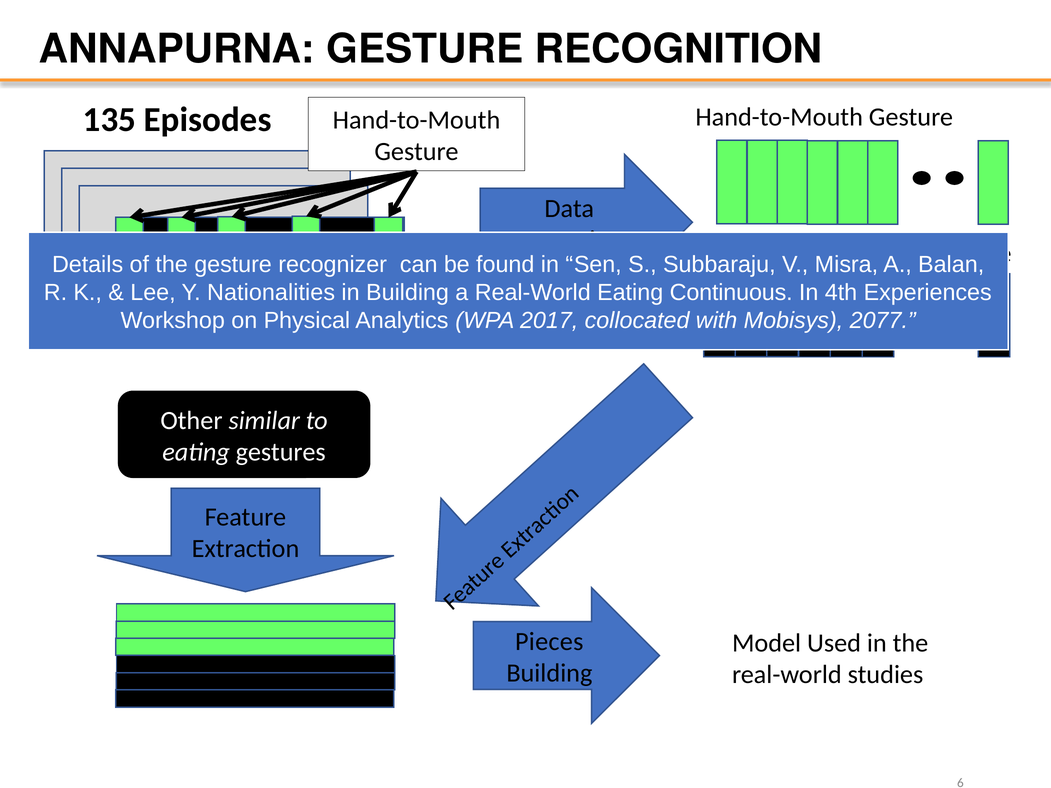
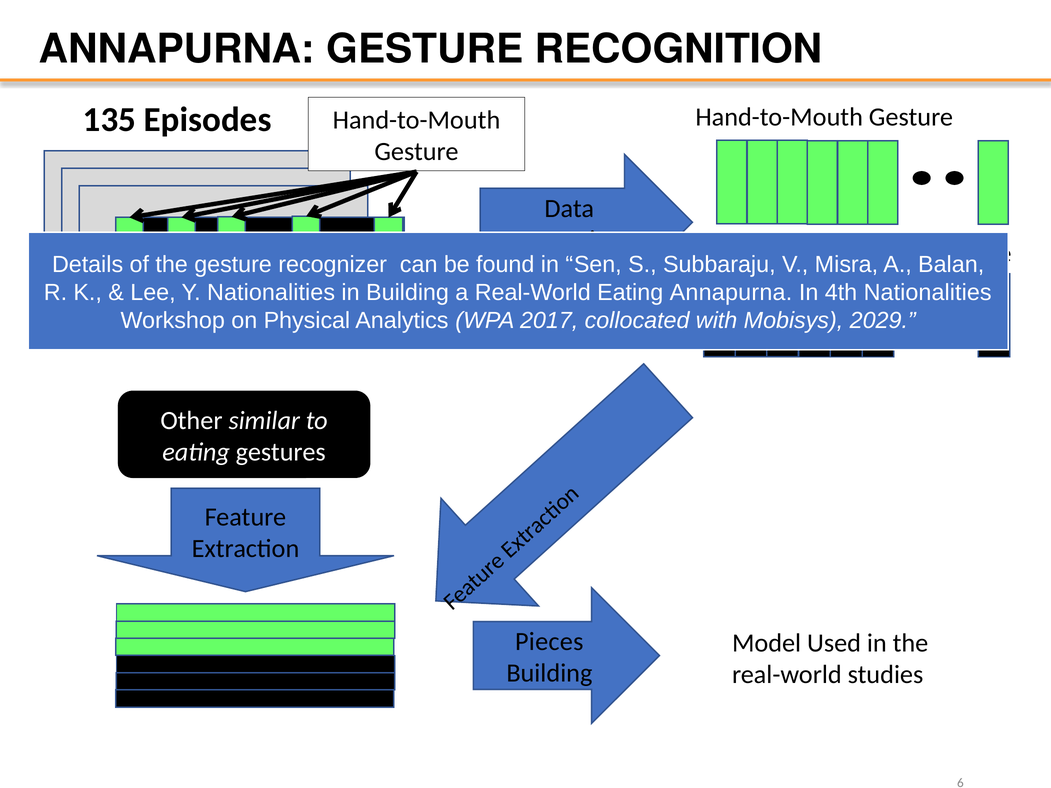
Eating Continuous: Continuous -> Annapurna
4th Experiences: Experiences -> Nationalities
2077: 2077 -> 2029
